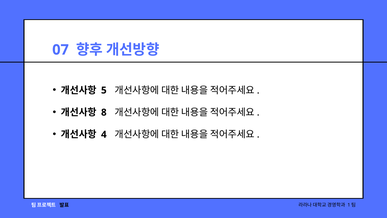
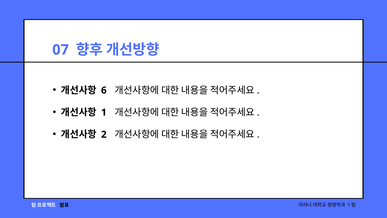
5: 5 -> 6
8: 8 -> 1
4: 4 -> 2
